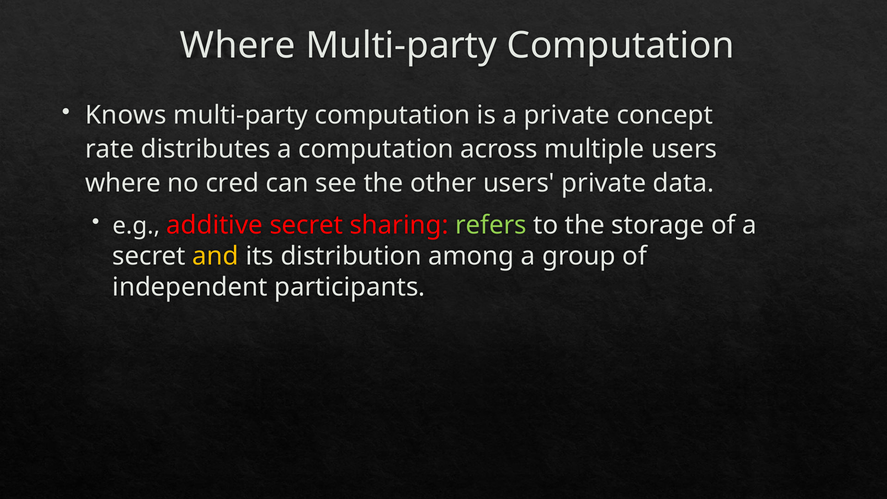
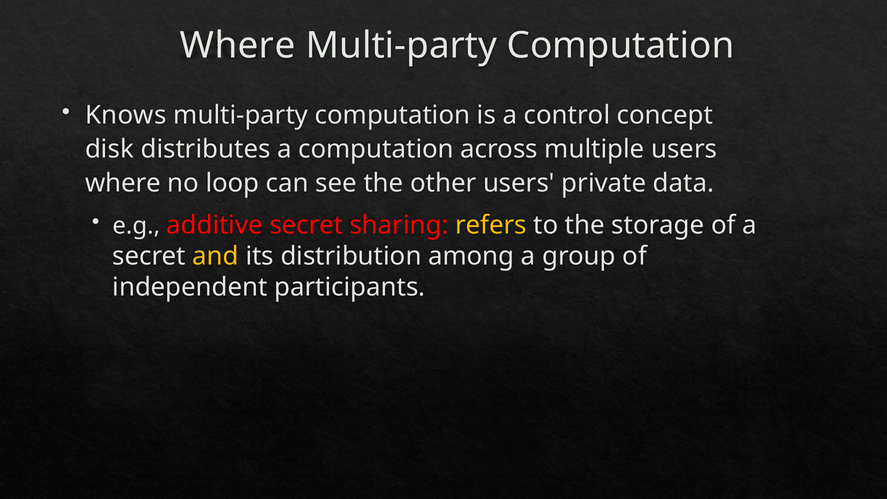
a private: private -> control
rate: rate -> disk
cred: cred -> loop
refers colour: light green -> yellow
